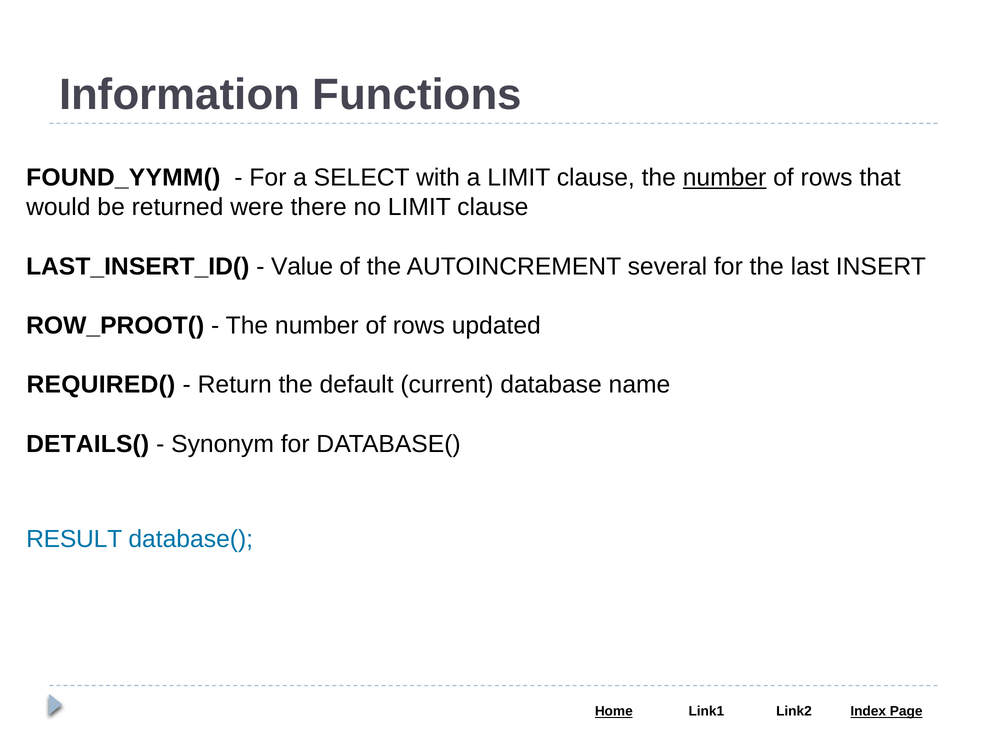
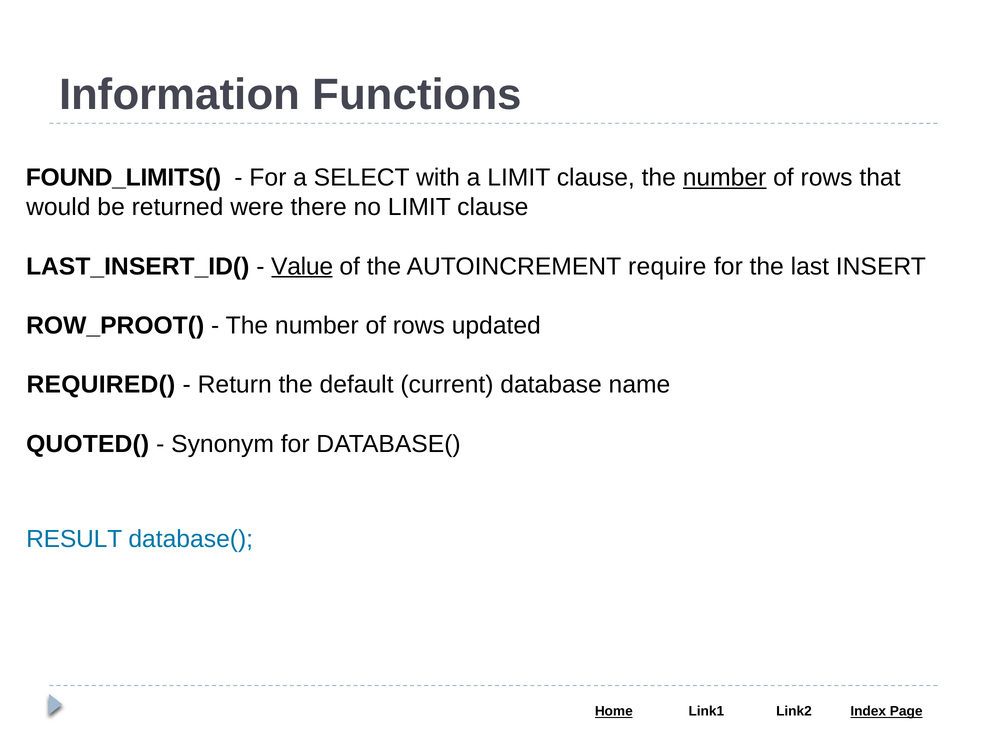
FOUND_YYMM(: FOUND_YYMM( -> FOUND_LIMITS(
Value underline: none -> present
several: several -> require
DETAILS(: DETAILS( -> QUOTED(
